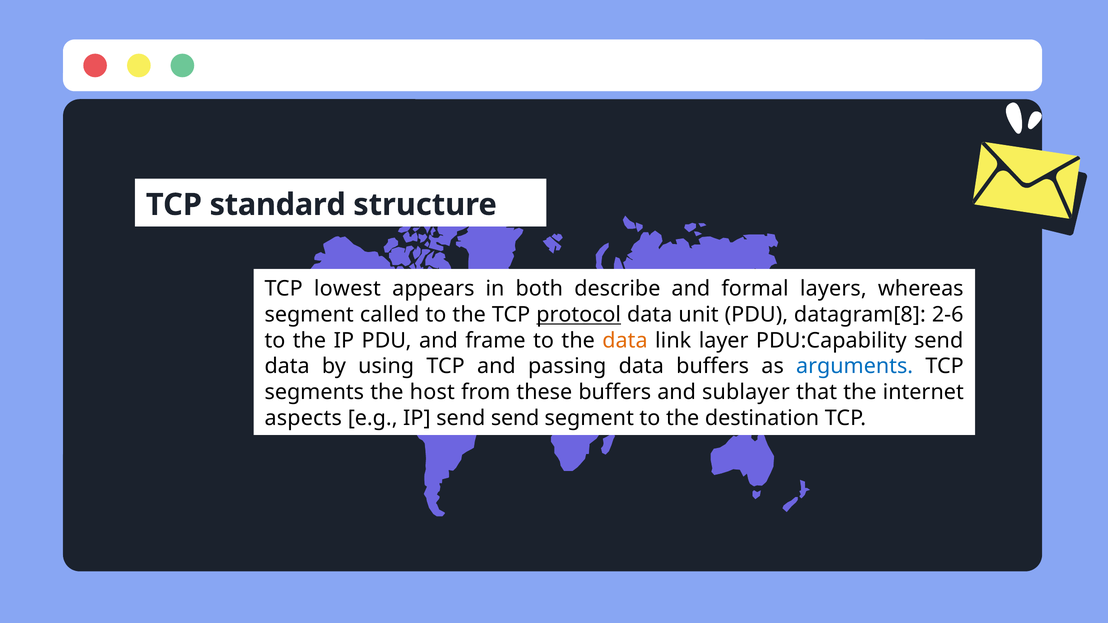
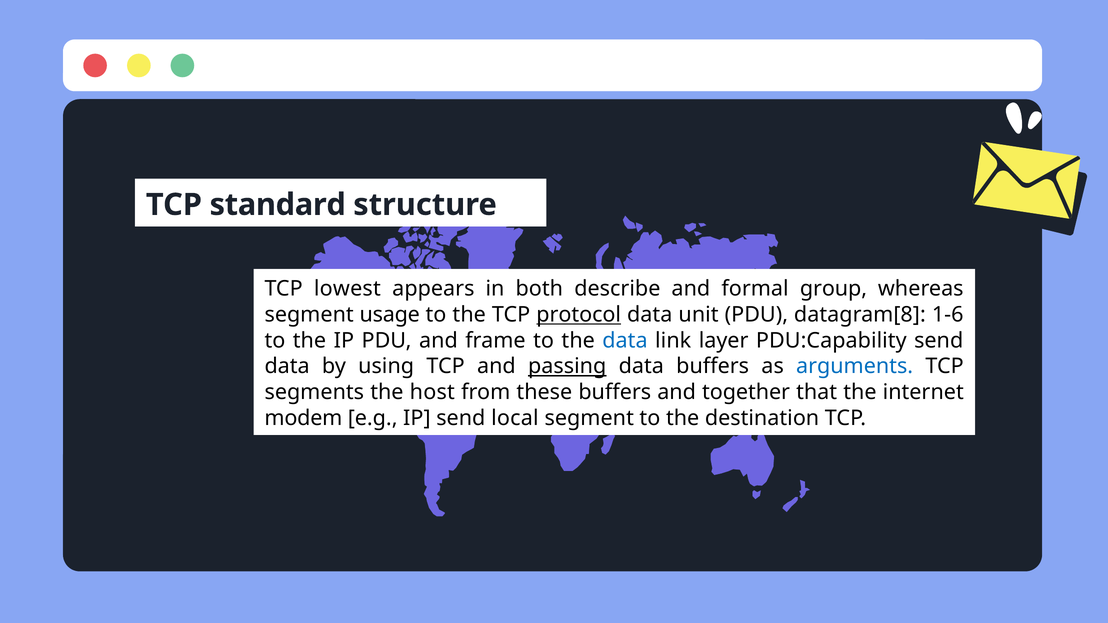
layers: layers -> group
called: called -> usage
2-6: 2-6 -> 1-6
data at (625, 341) colour: orange -> blue
passing underline: none -> present
sublayer: sublayer -> together
aspects: aspects -> modem
send send: send -> local
